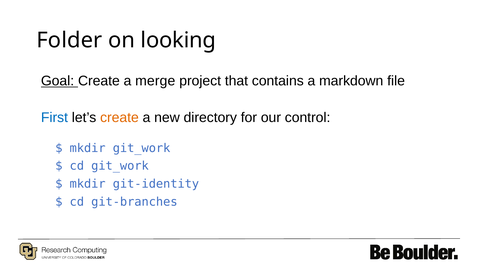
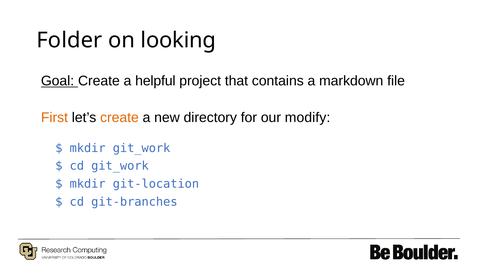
merge: merge -> helpful
First colour: blue -> orange
control: control -> modify
git-identity: git-identity -> git-location
